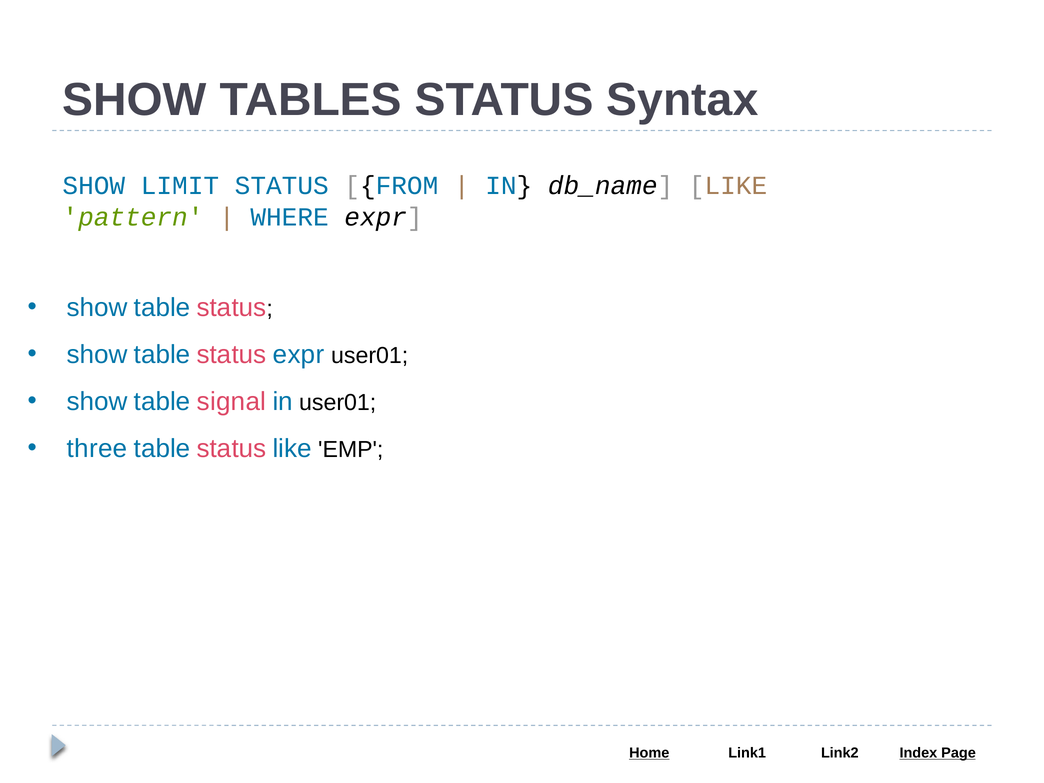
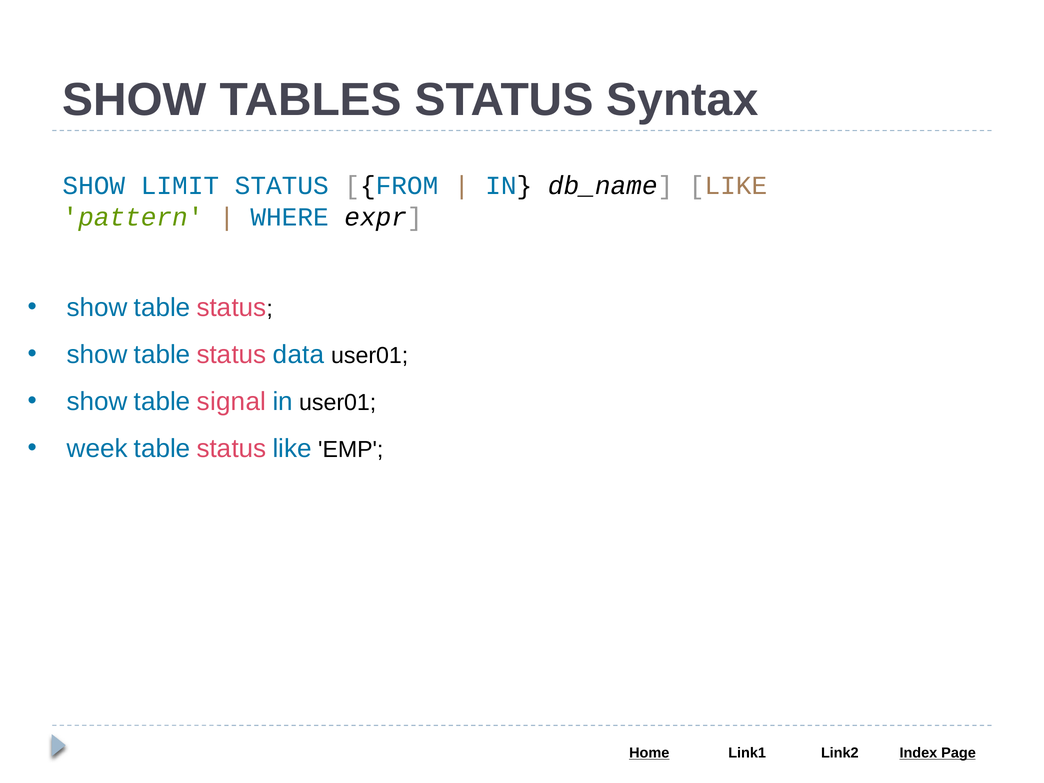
status expr: expr -> data
three: three -> week
